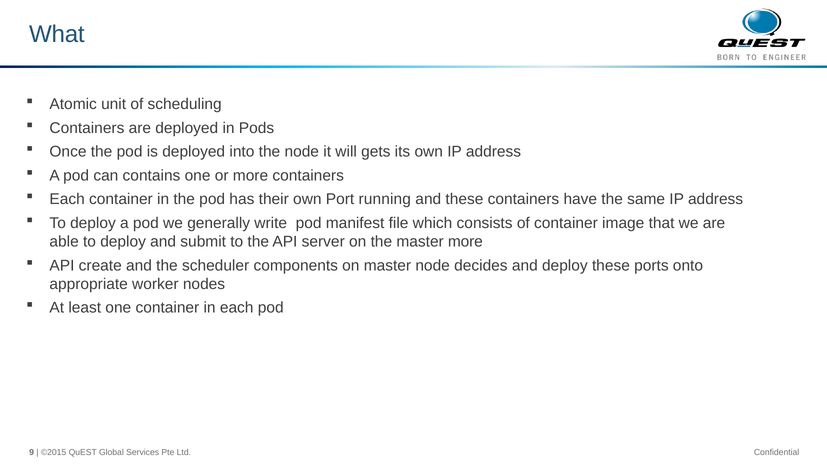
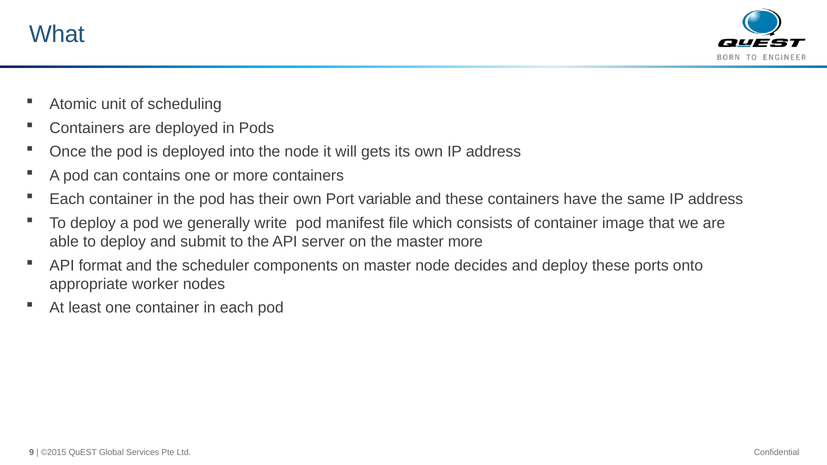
running: running -> variable
create: create -> format
